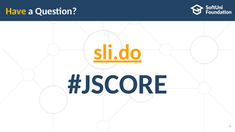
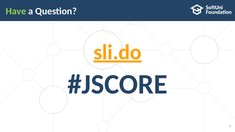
Have colour: yellow -> light green
